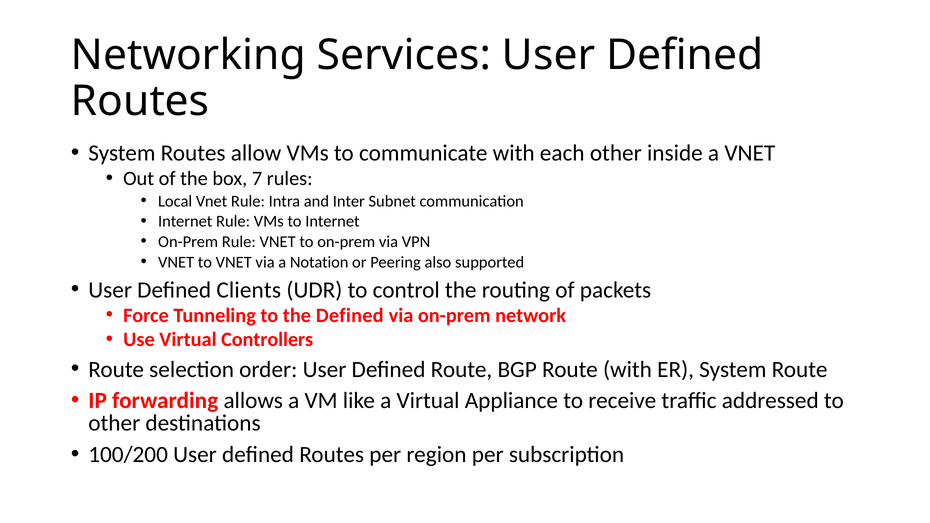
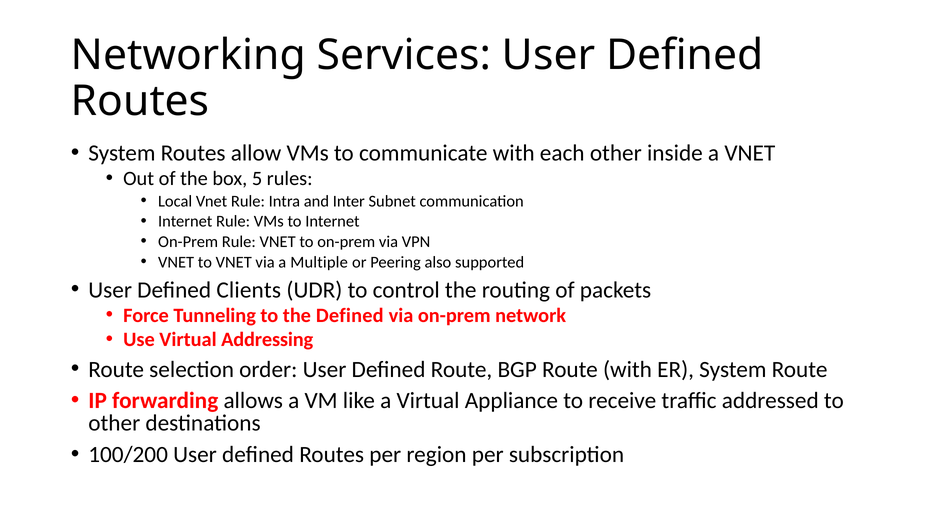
7: 7 -> 5
Notation: Notation -> Multiple
Controllers: Controllers -> Addressing
